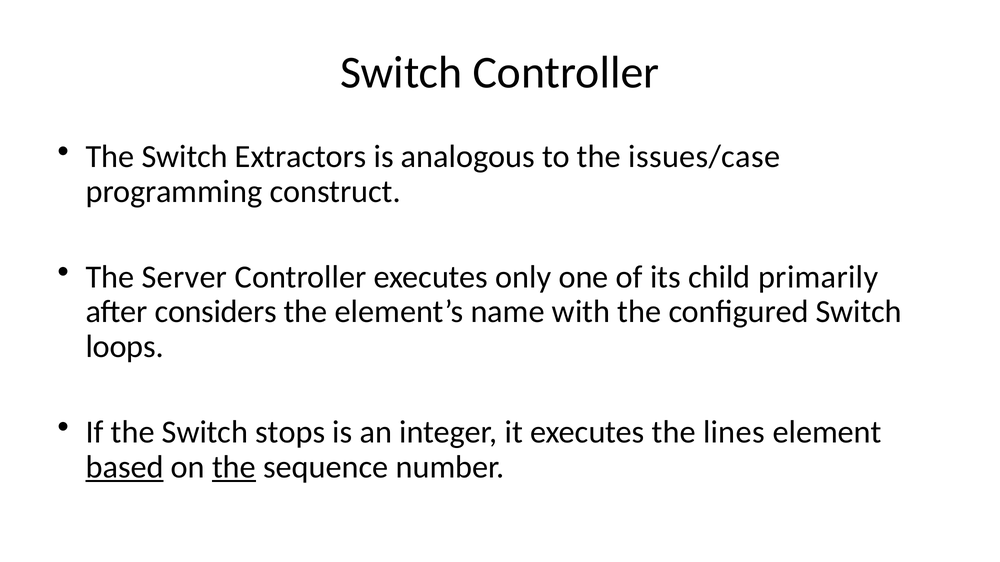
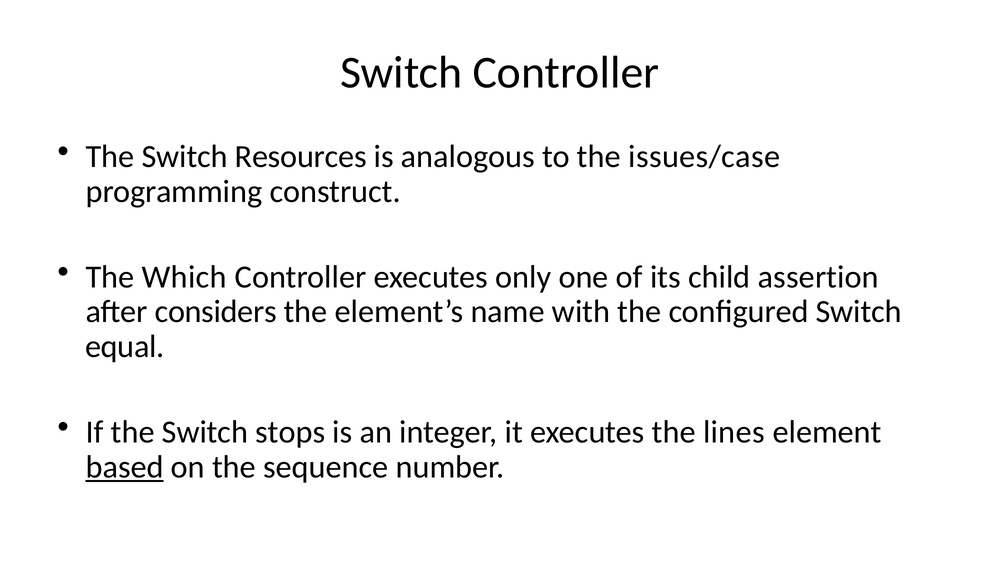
Extractors: Extractors -> Resources
Server: Server -> Which
primarily: primarily -> assertion
loops: loops -> equal
the at (234, 468) underline: present -> none
